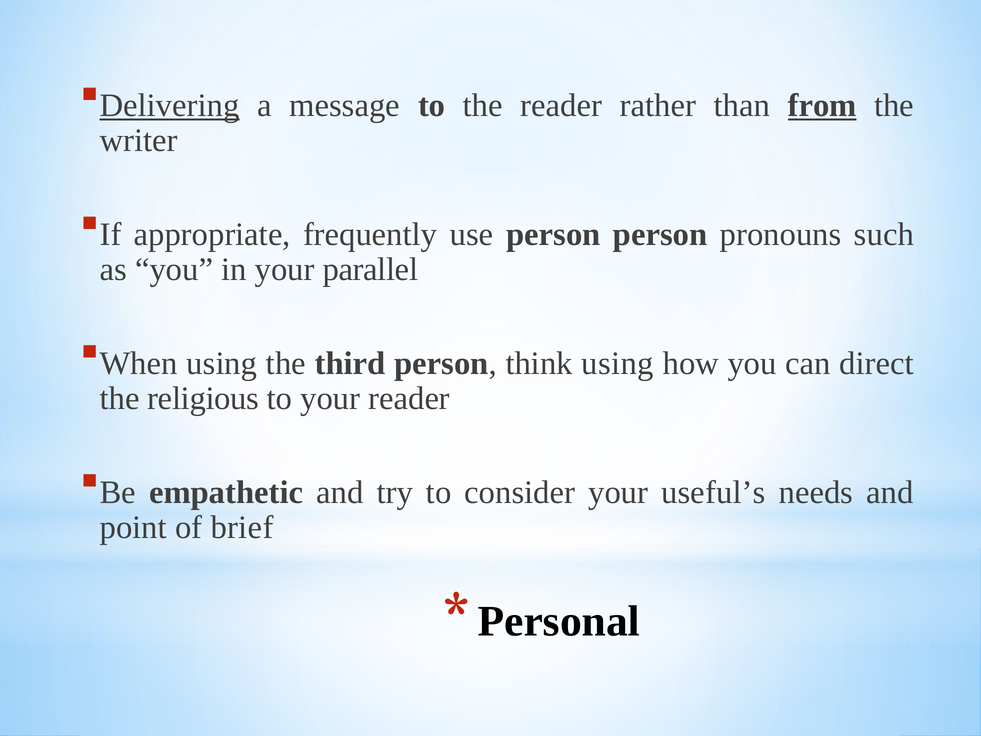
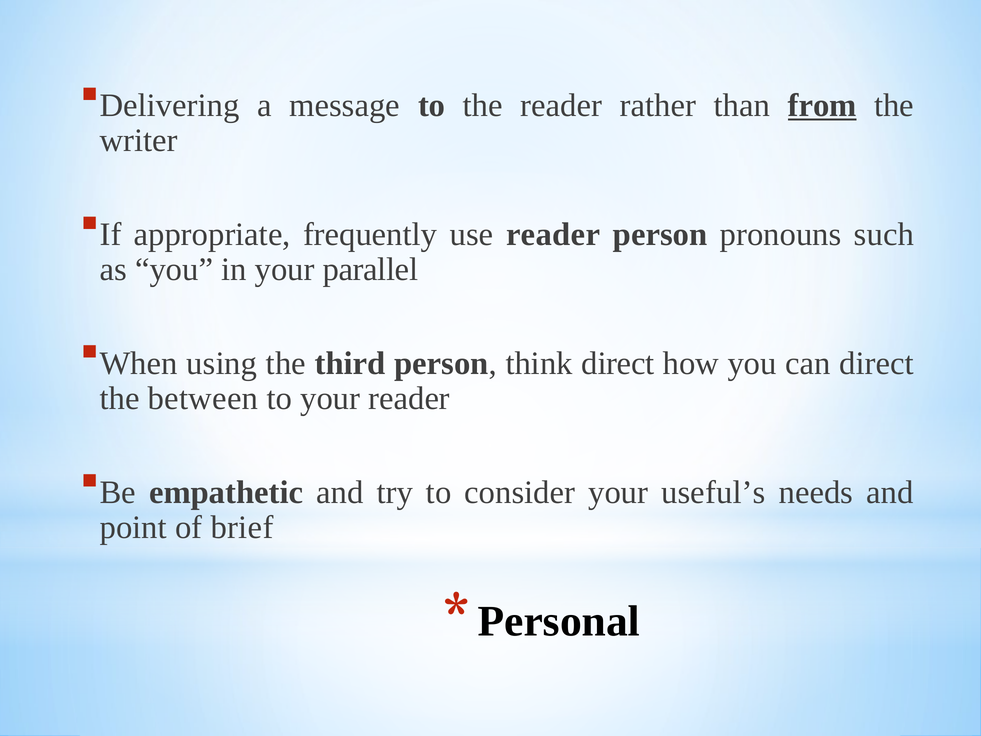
Delivering underline: present -> none
use person: person -> reader
think using: using -> direct
religious: religious -> between
